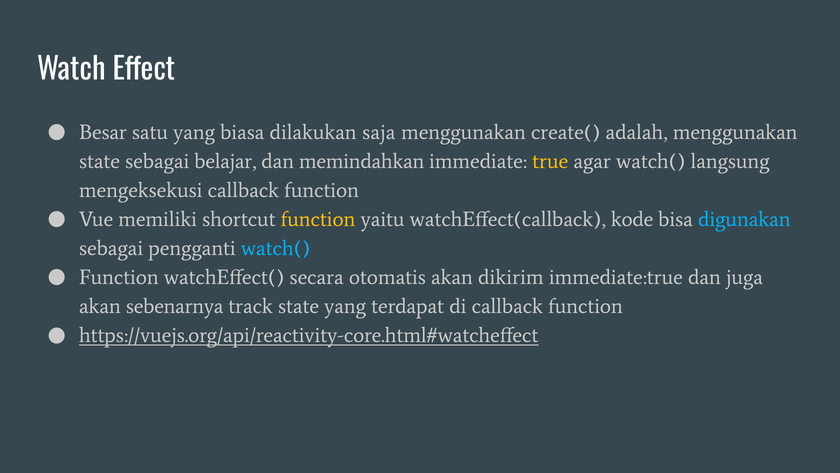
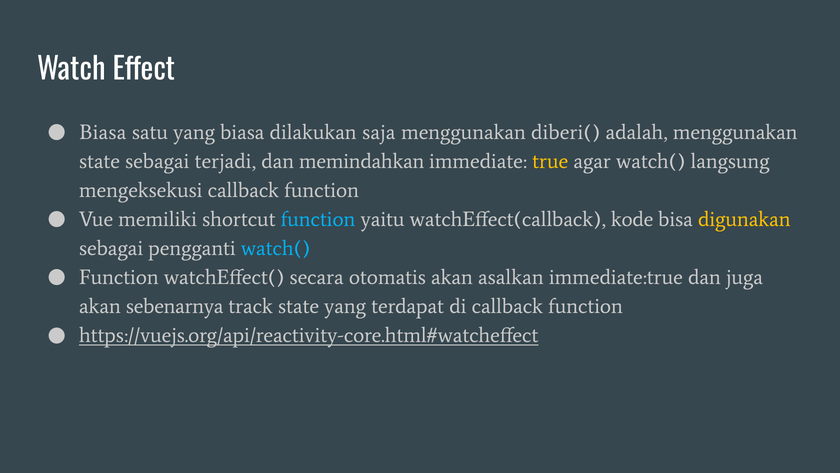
Besar at (103, 132): Besar -> Biasa
create(: create( -> diberi(
belajar: belajar -> terjadi
function at (318, 219) colour: yellow -> light blue
digunakan colour: light blue -> yellow
dikirim: dikirim -> asalkan
